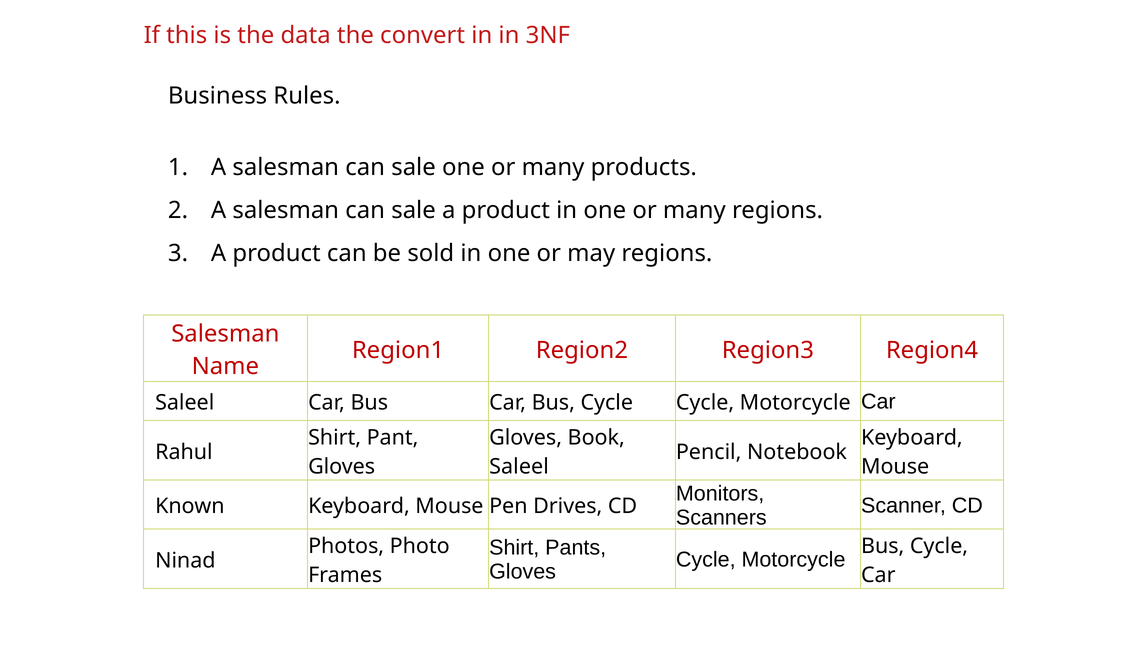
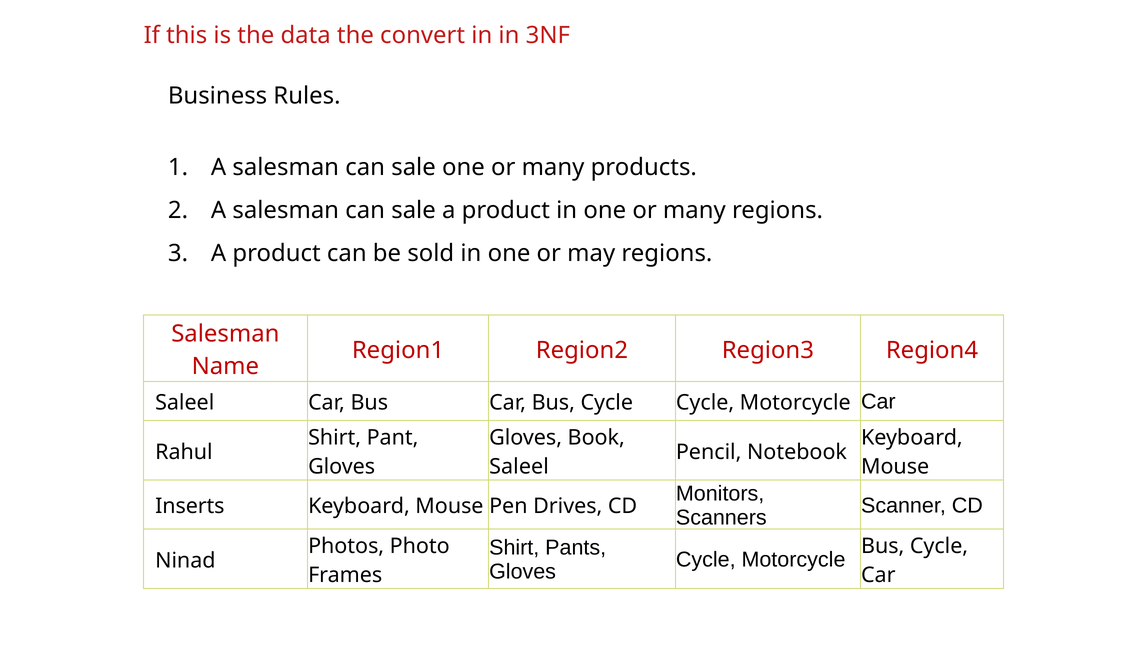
Known: Known -> Inserts
